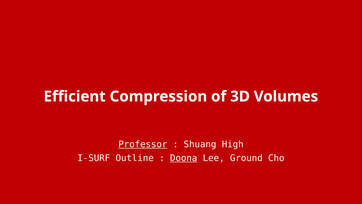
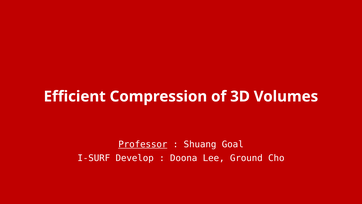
High: High -> Goal
Outline: Outline -> Develop
Doona underline: present -> none
